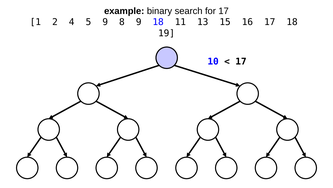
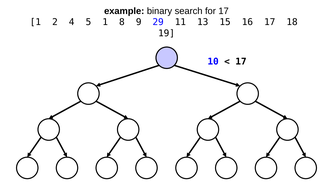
4 5 9: 9 -> 1
9 18: 18 -> 29
